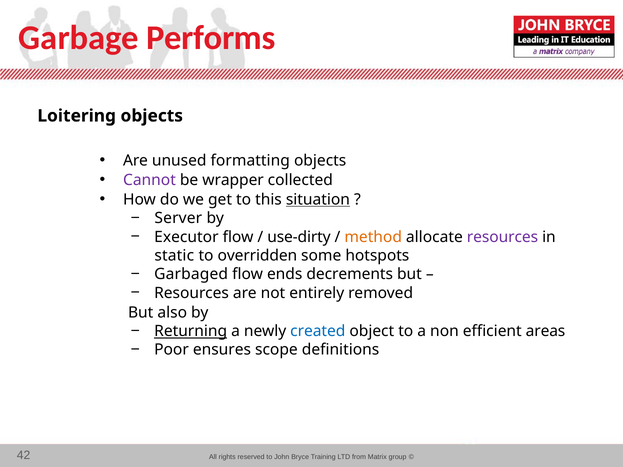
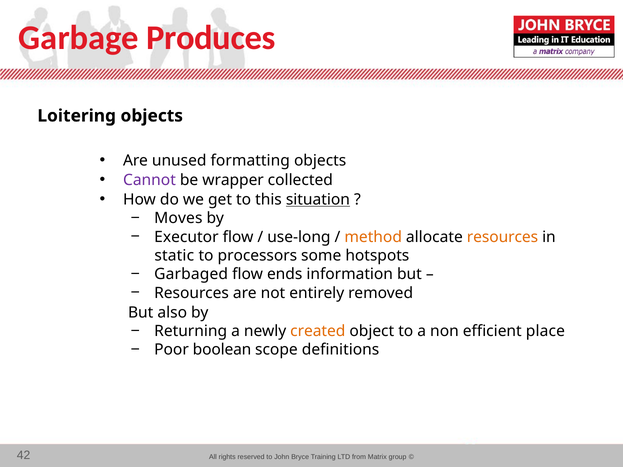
Performs: Performs -> Produces
Server: Server -> Moves
use-dirty: use-dirty -> use-long
resources at (502, 237) colour: purple -> orange
overridden: overridden -> processors
decrements: decrements -> information
Returning underline: present -> none
created colour: blue -> orange
areas: areas -> place
ensures: ensures -> boolean
